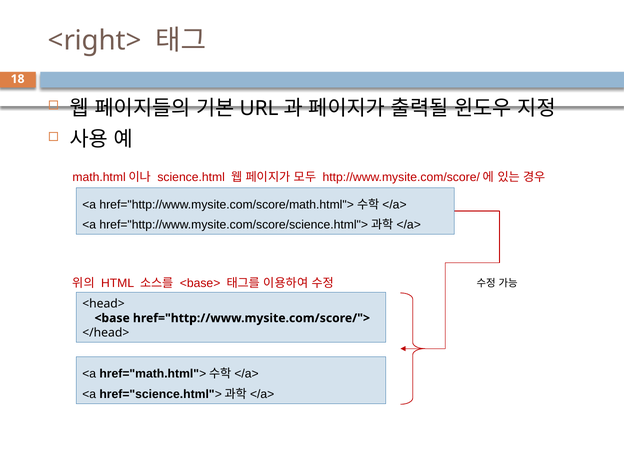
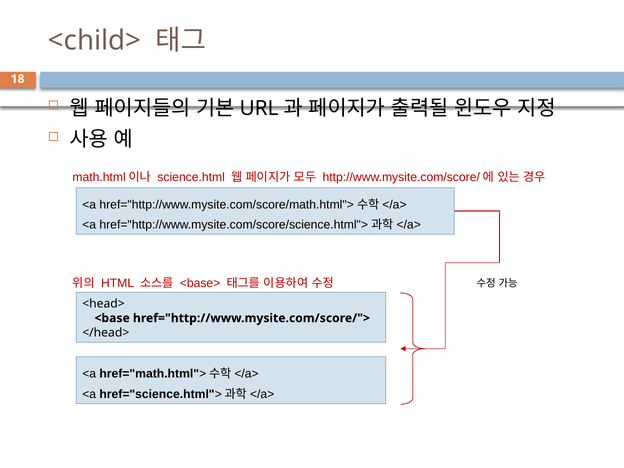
<right>: <right> -> <child>
